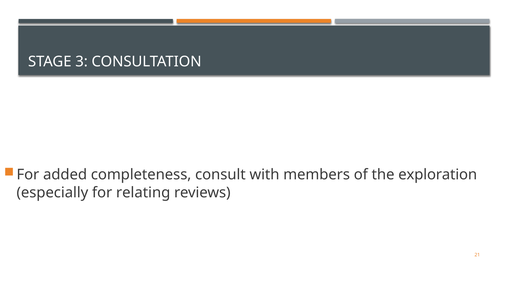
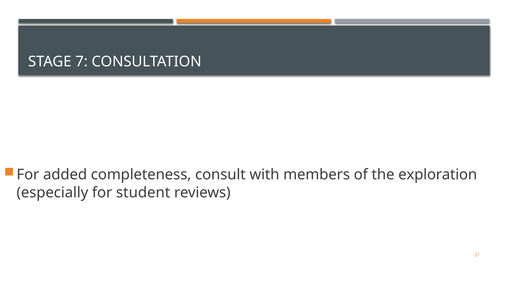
3: 3 -> 7
relating: relating -> student
